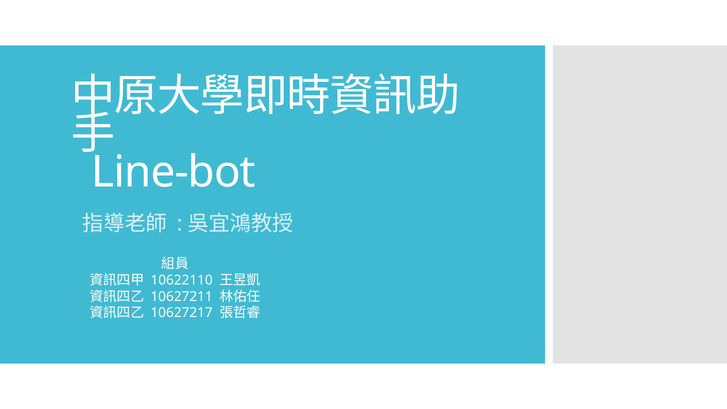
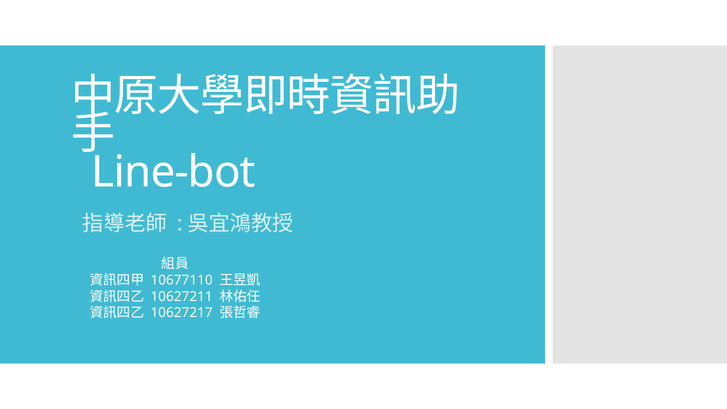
10622110: 10622110 -> 10677110
